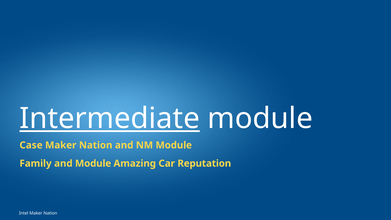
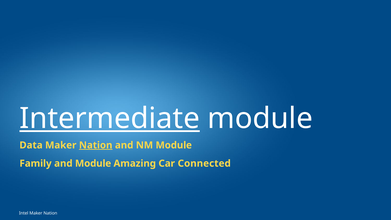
Case: Case -> Data
Nation at (96, 145) underline: none -> present
Reputation: Reputation -> Connected
